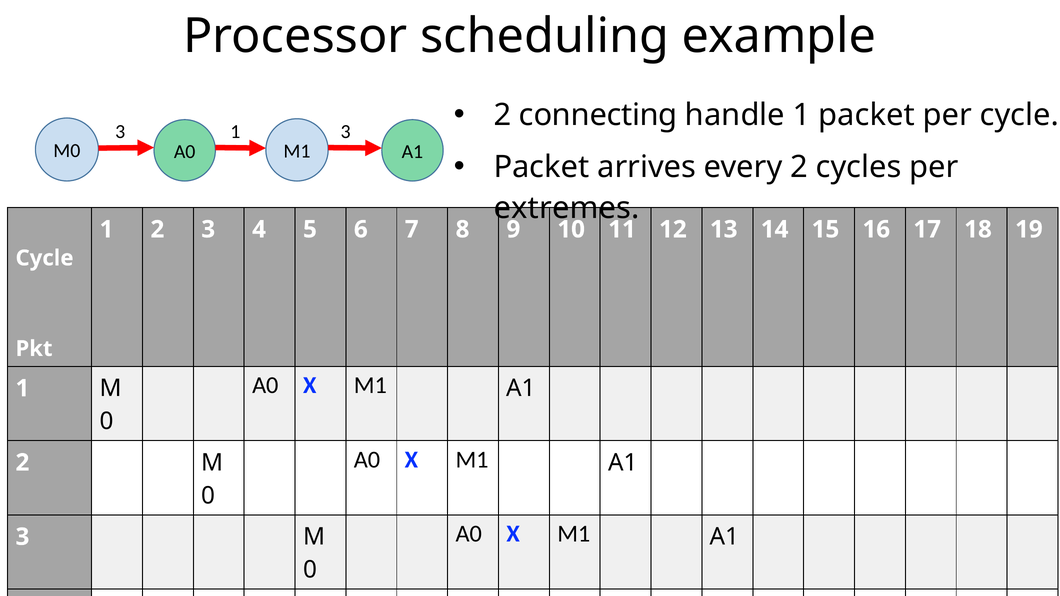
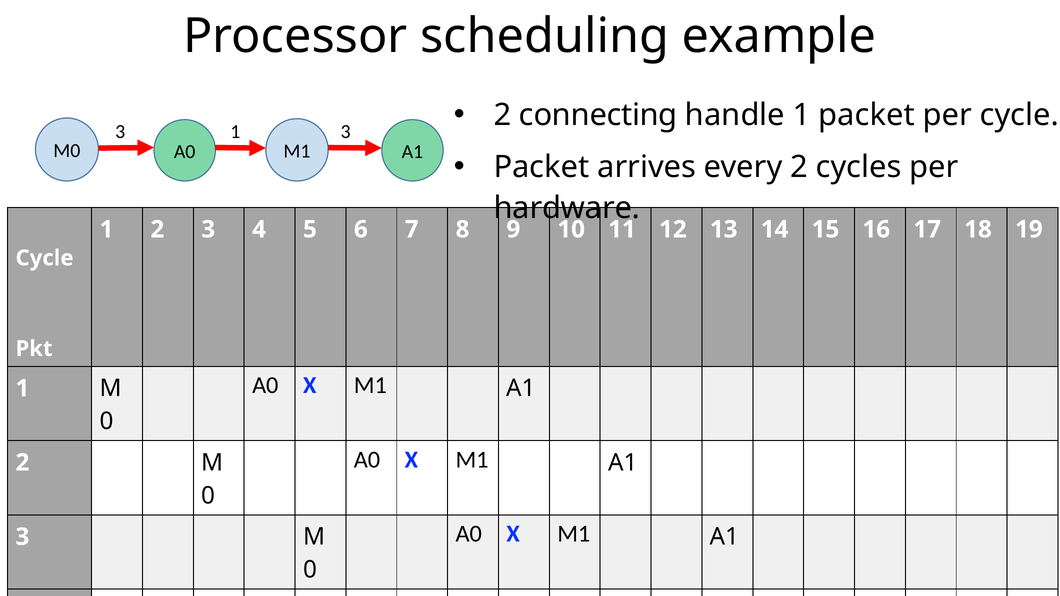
extremes: extremes -> hardware
